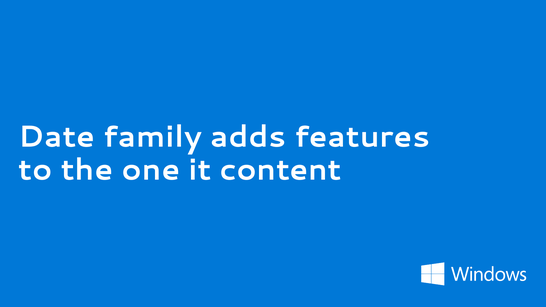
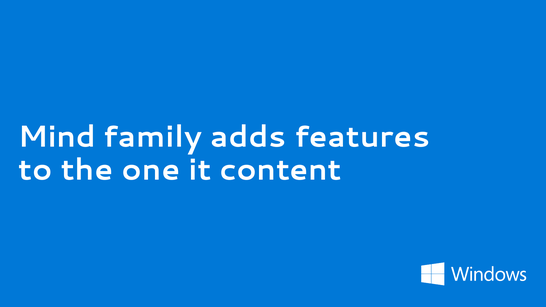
Date: Date -> Mind
